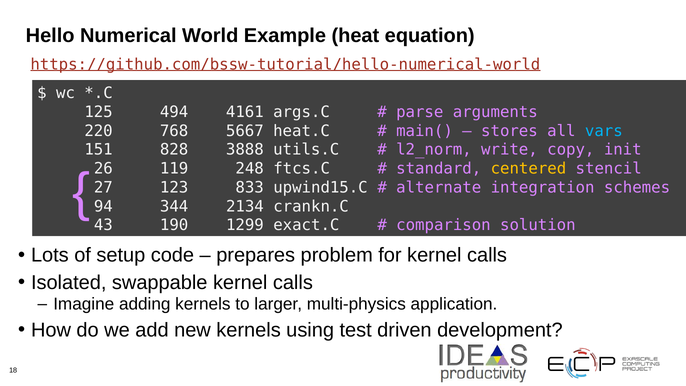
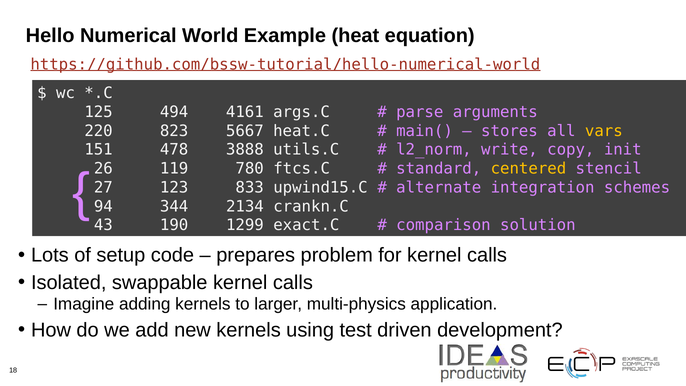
768: 768 -> 823
vars colour: light blue -> yellow
828: 828 -> 478
248: 248 -> 780
